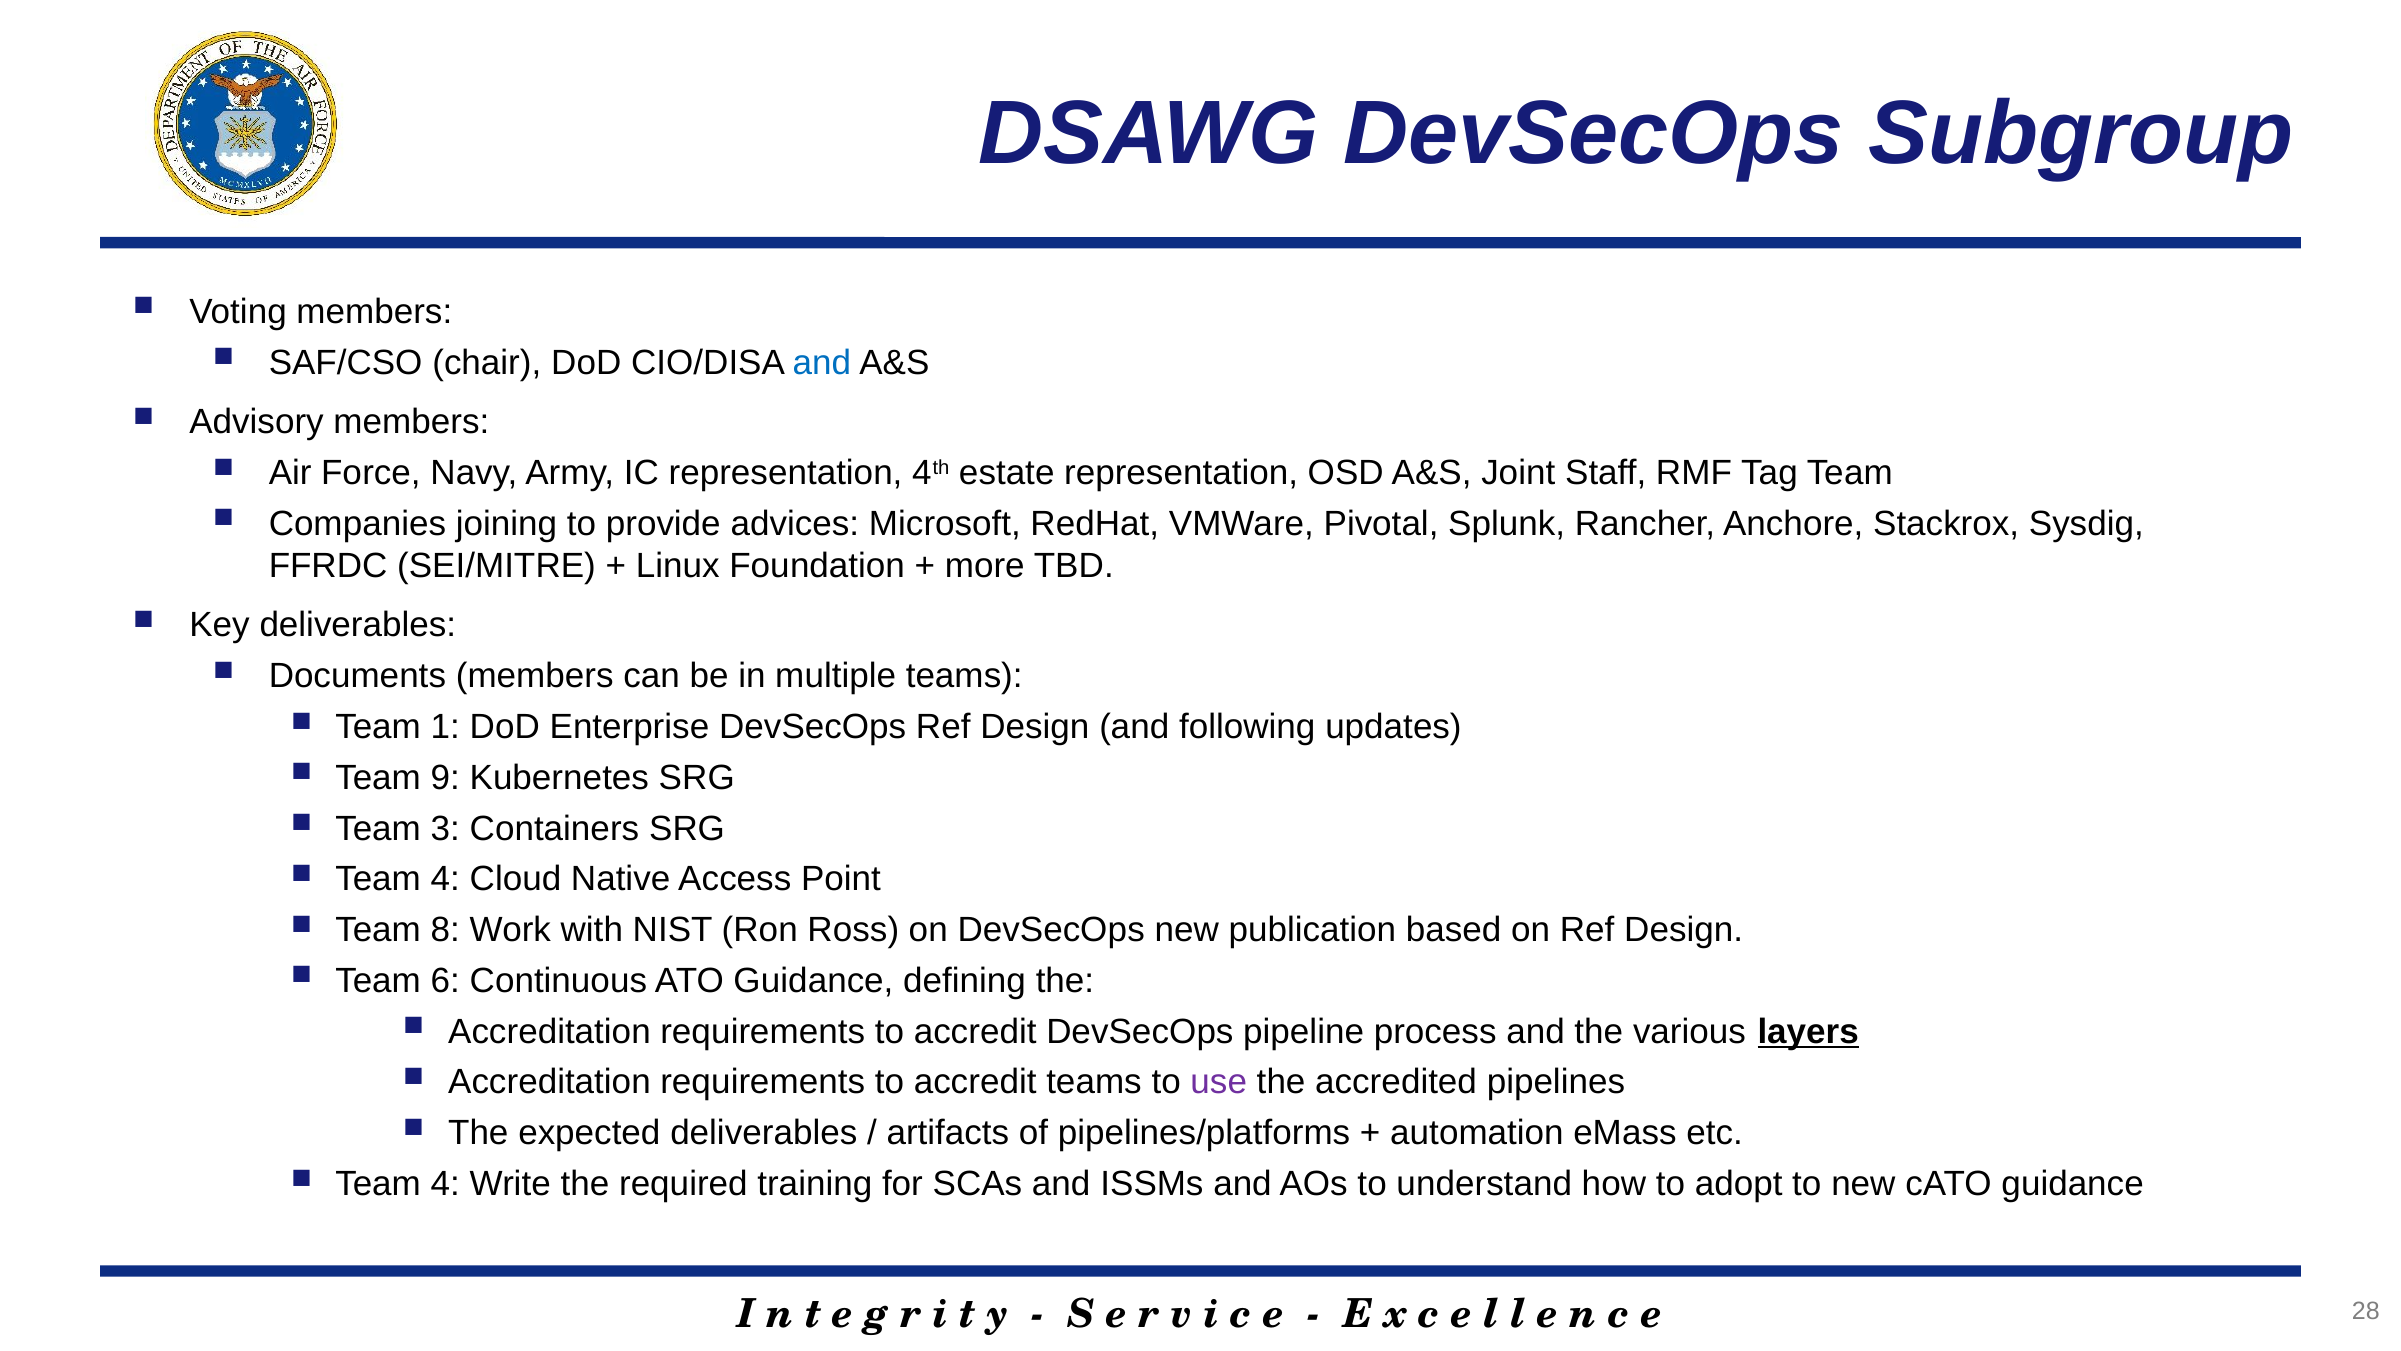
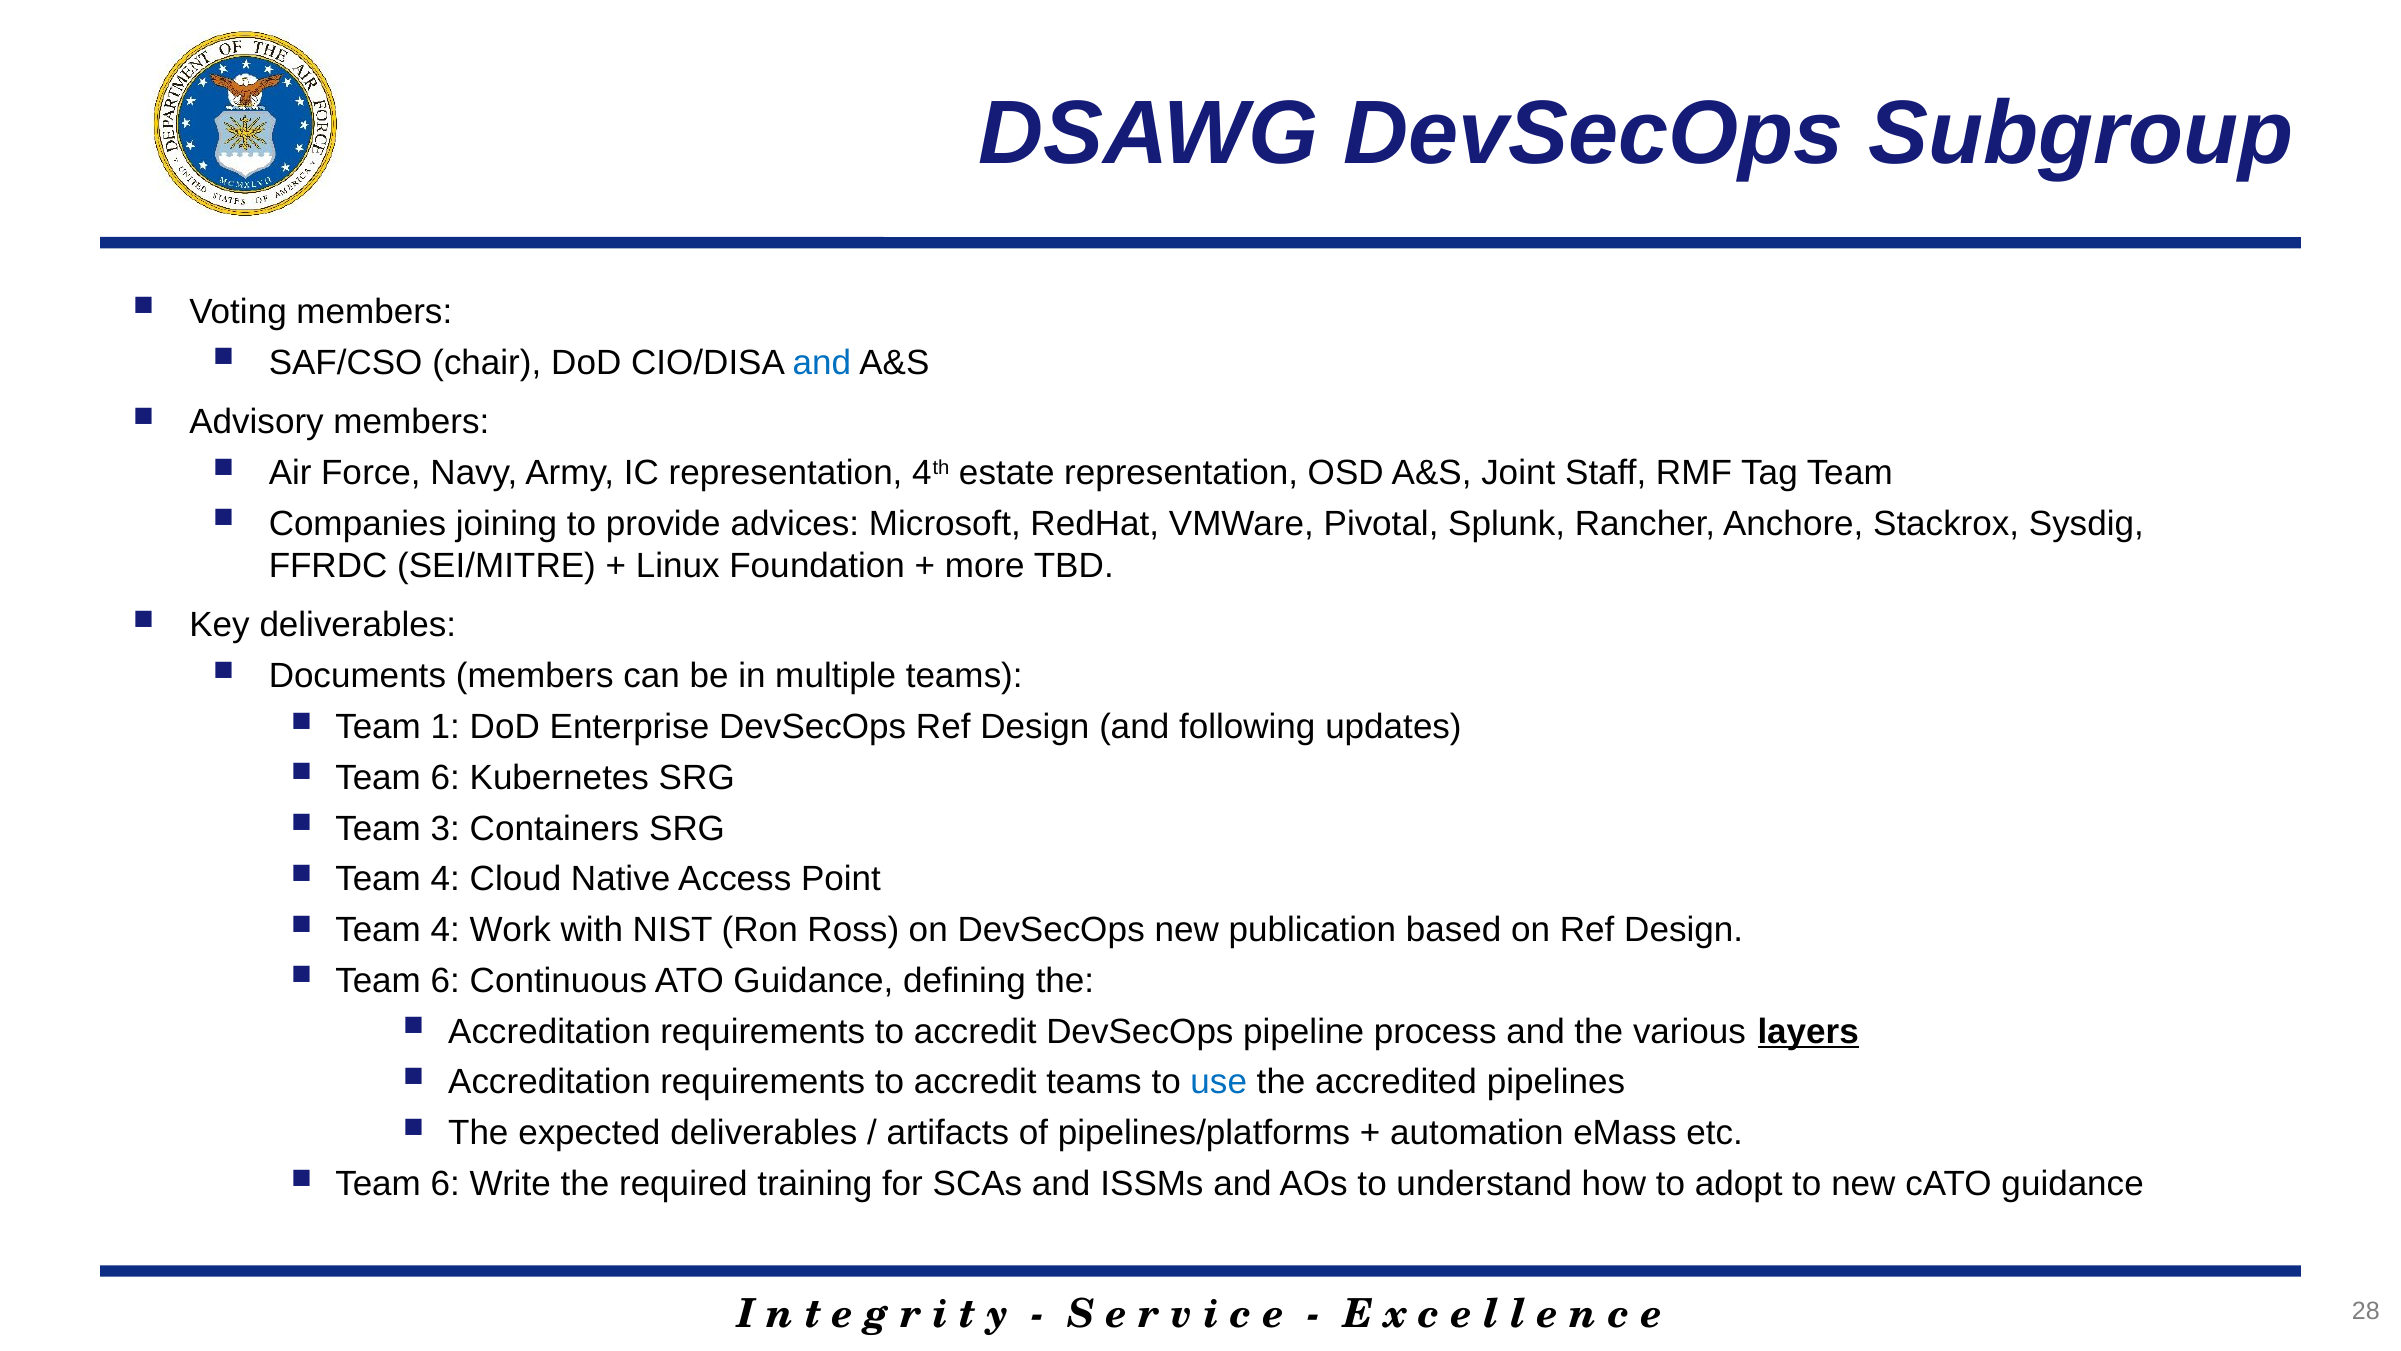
9 at (445, 778): 9 -> 6
8 at (445, 930): 8 -> 4
use colour: purple -> blue
4 at (445, 1184): 4 -> 6
